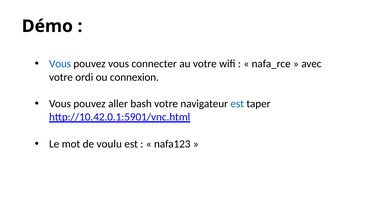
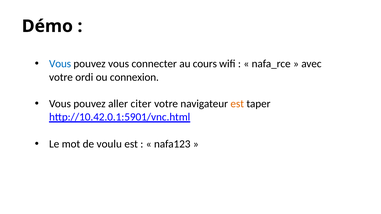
au votre: votre -> cours
bash: bash -> citer
est at (237, 104) colour: blue -> orange
